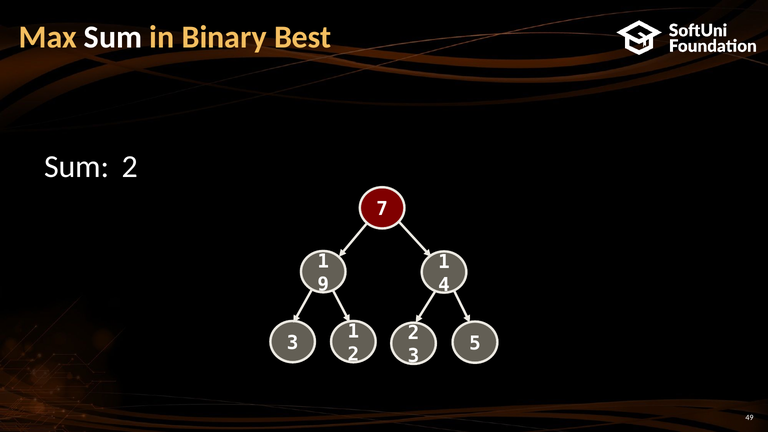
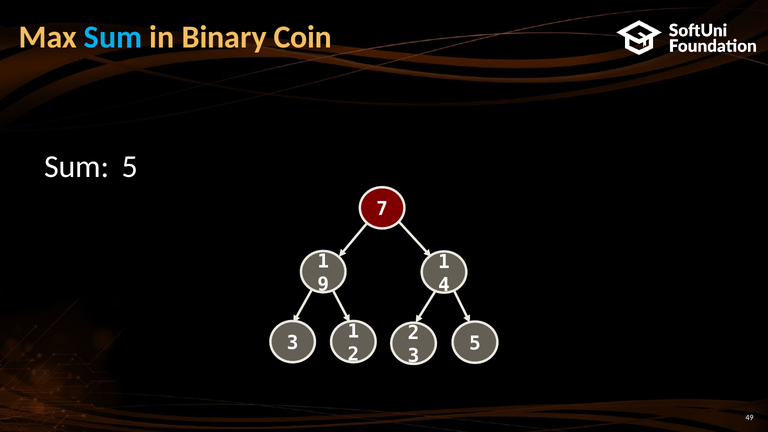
Sum at (113, 37) colour: white -> light blue
Best: Best -> Coin
Sum 2: 2 -> 5
